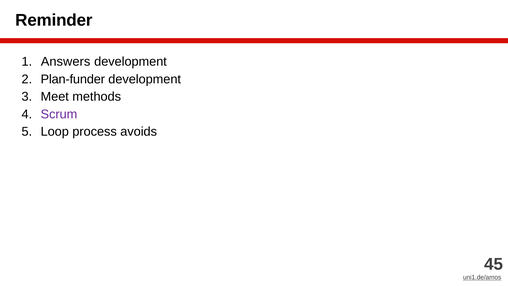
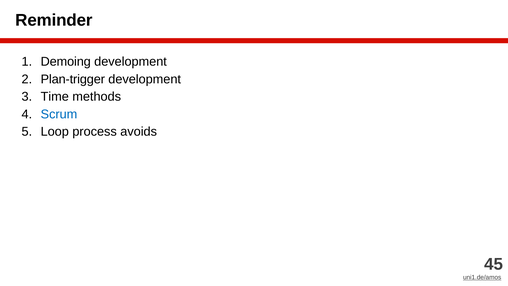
Answers: Answers -> Demoing
Plan-funder: Plan-funder -> Plan-trigger
Meet: Meet -> Time
Scrum colour: purple -> blue
